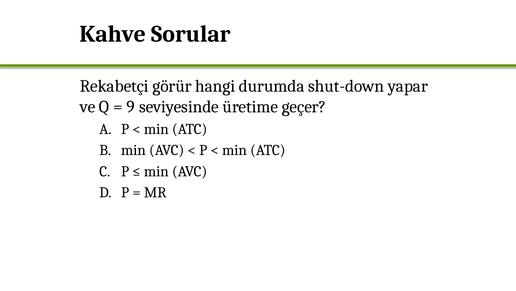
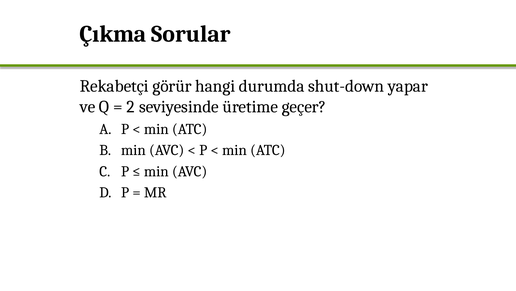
Kahve: Kahve -> Çıkma
9: 9 -> 2
